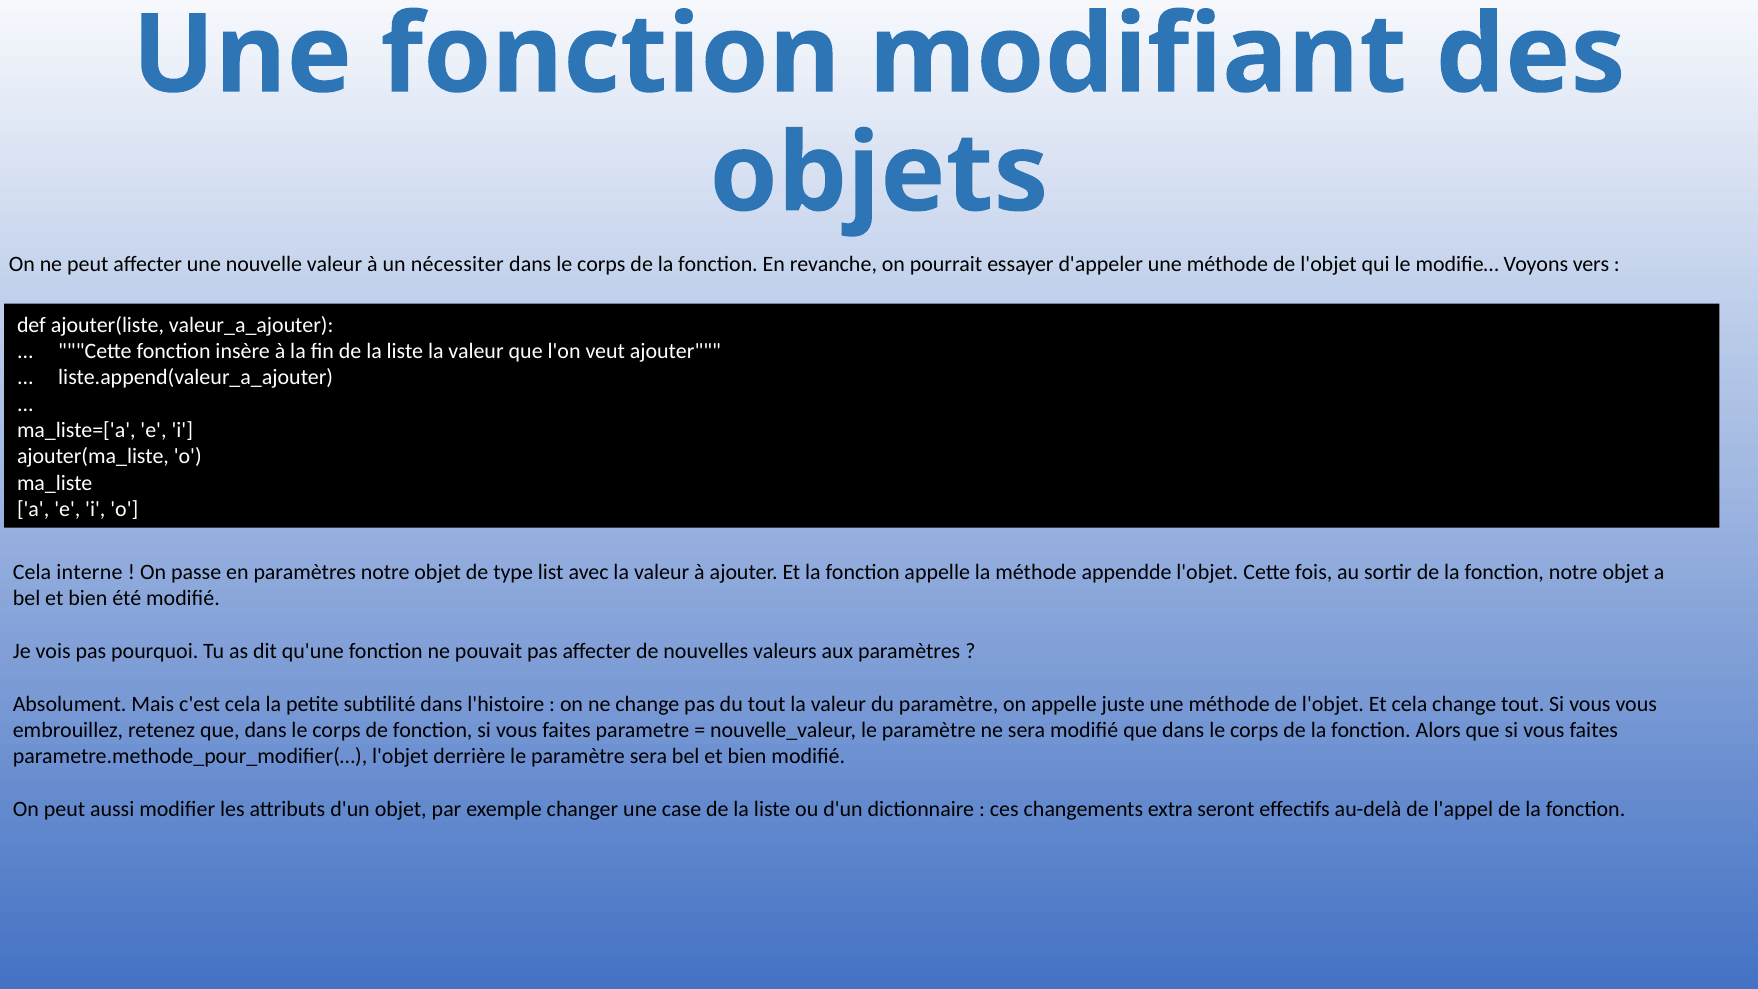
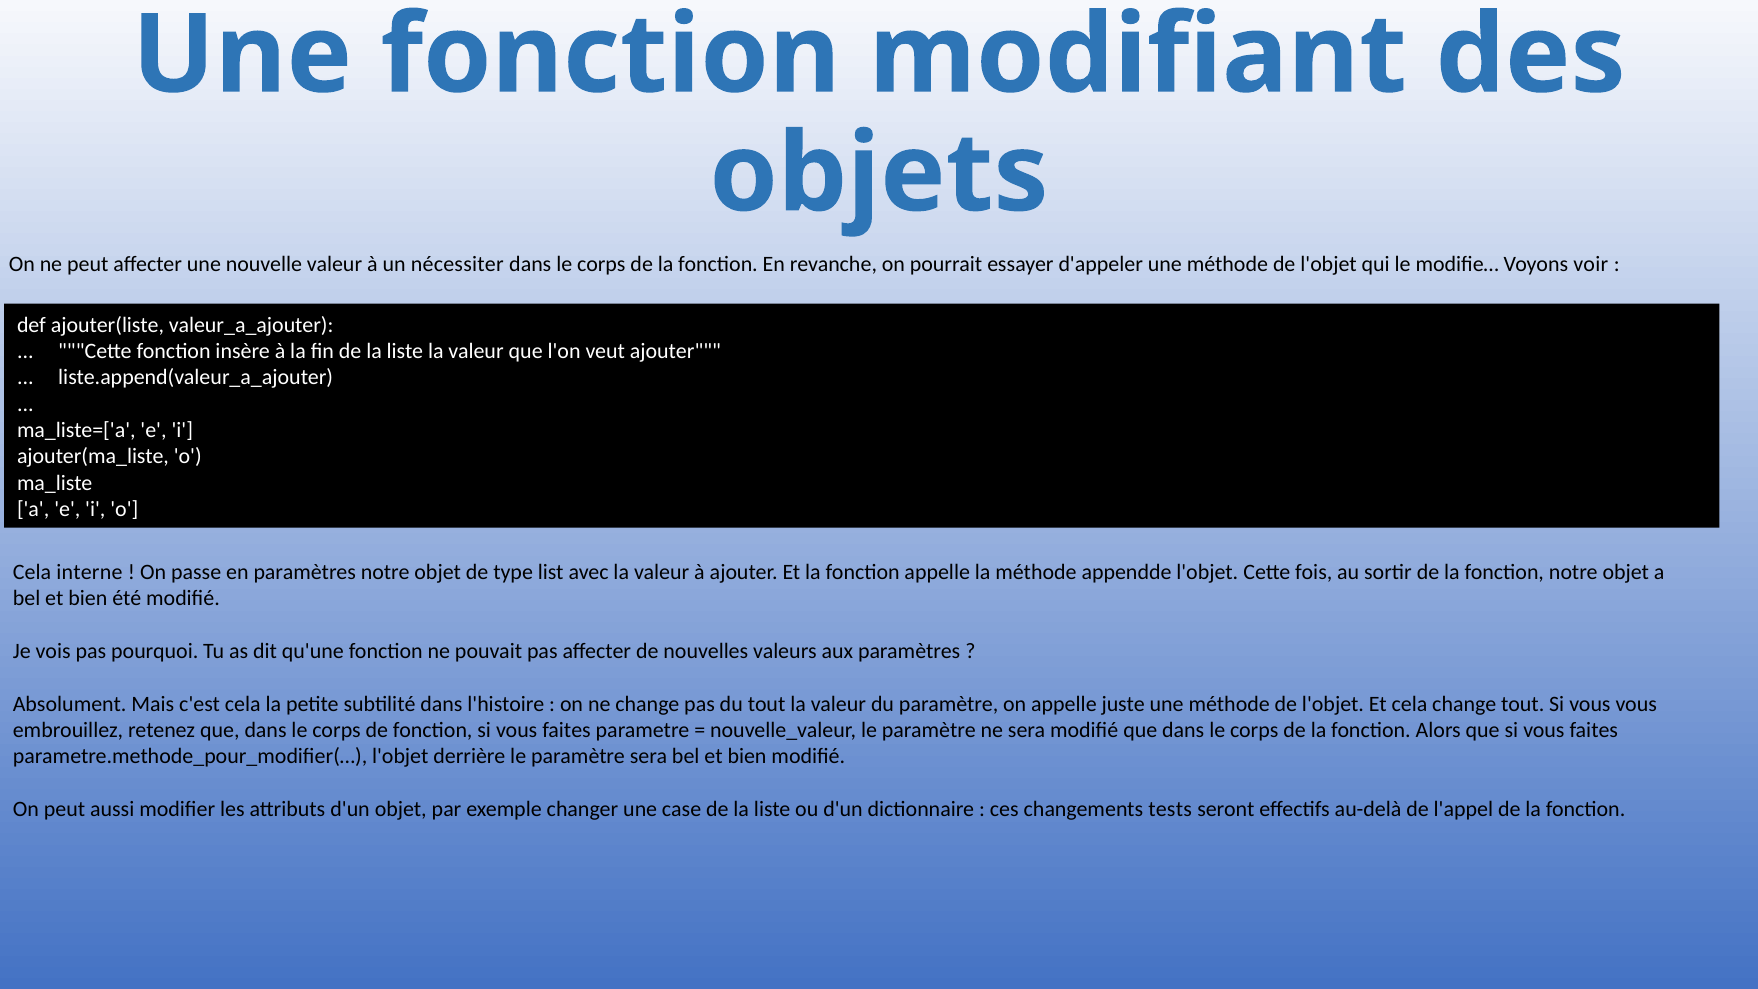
vers: vers -> voir
extra: extra -> tests
